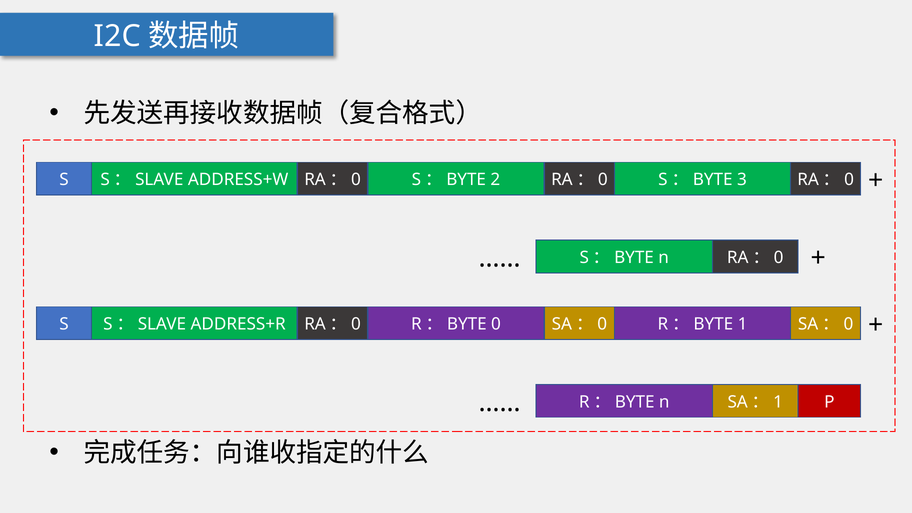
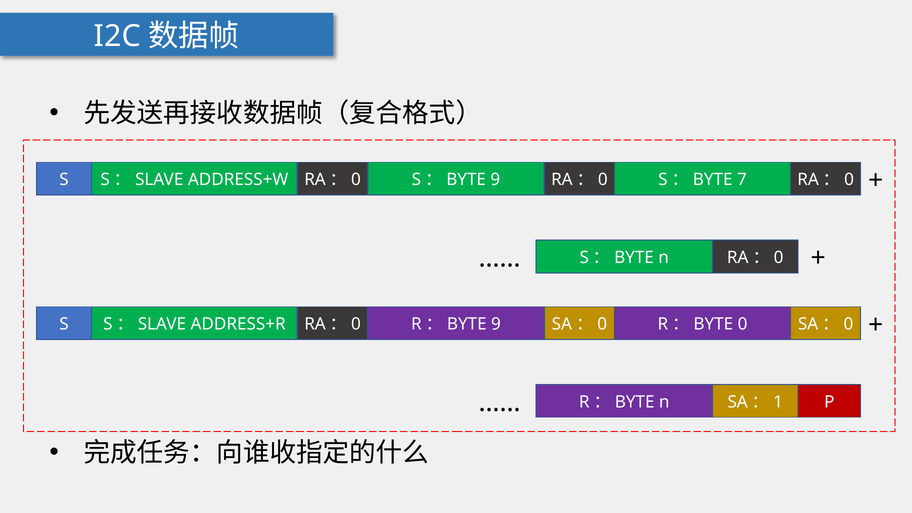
S：BYTE 2: 2 -> 9
3: 3 -> 7
R：BYTE 0: 0 -> 9
1: 1 -> 0
